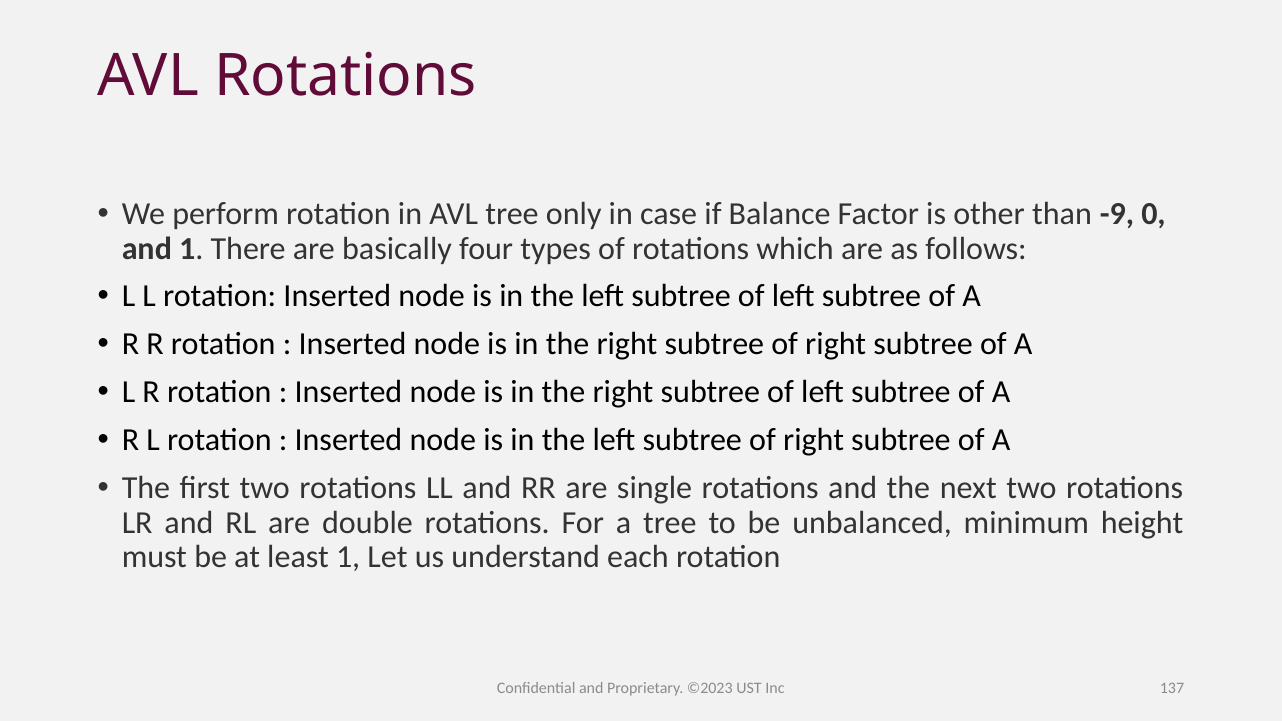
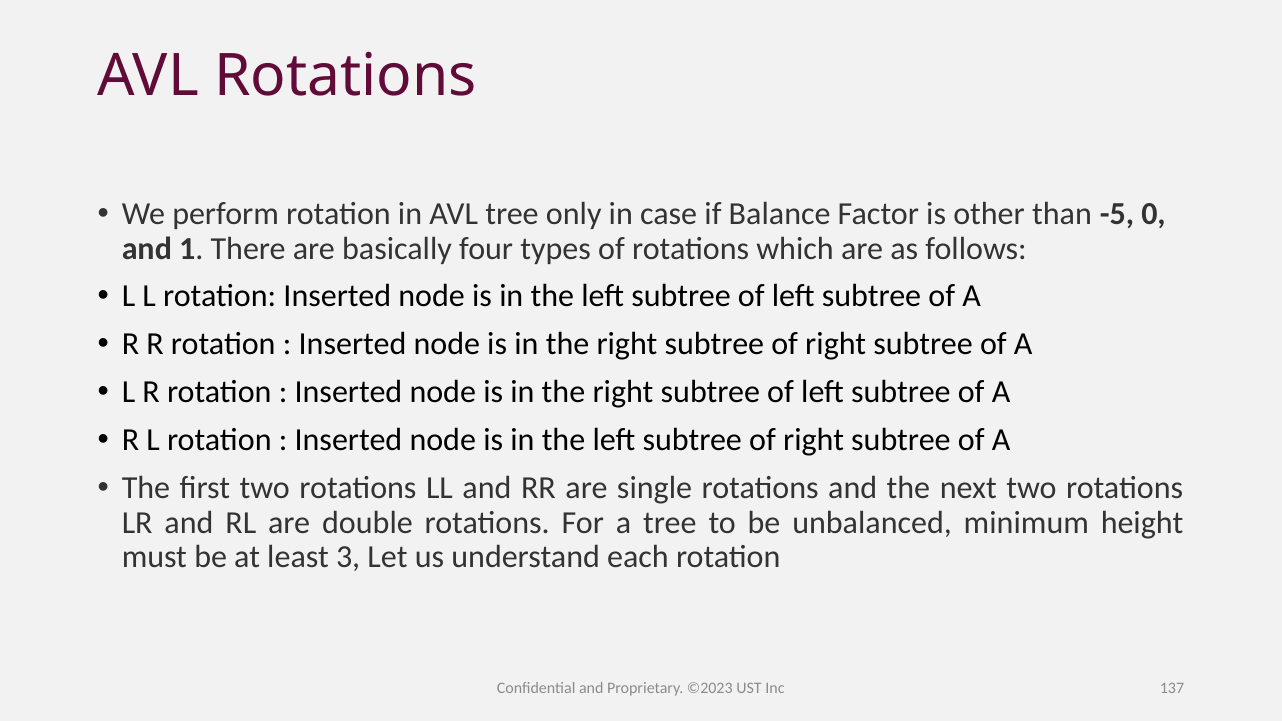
-9: -9 -> -5
least 1: 1 -> 3
